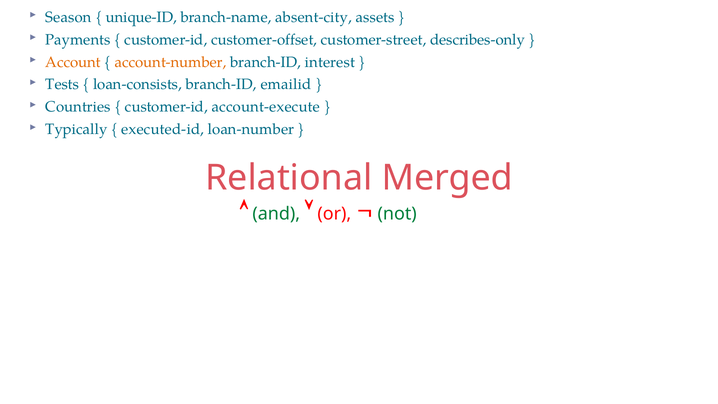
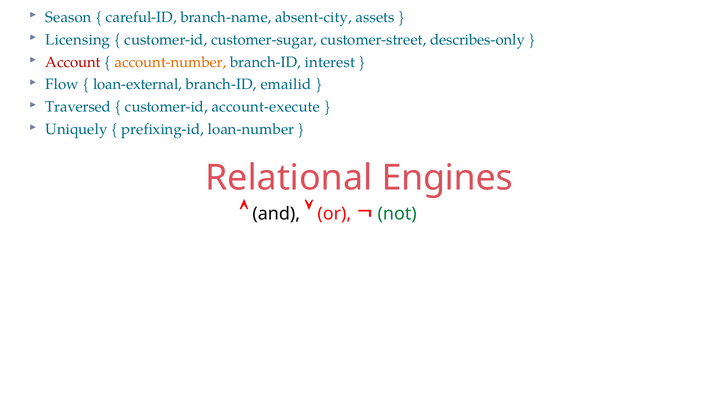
unique-ID: unique-ID -> careful-ID
Payments: Payments -> Licensing
customer-offset: customer-offset -> customer-sugar
Account colour: orange -> red
Tests: Tests -> Flow
loan-consists: loan-consists -> loan-external
Countries: Countries -> Traversed
Typically: Typically -> Uniquely
executed-id: executed-id -> prefixing-id
Merged: Merged -> Engines
and colour: green -> black
